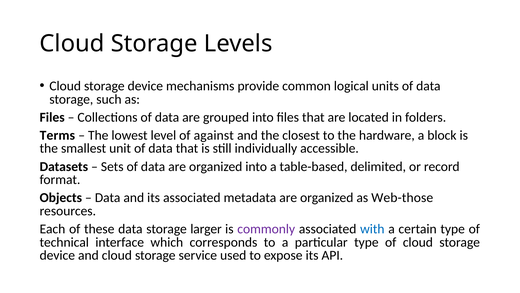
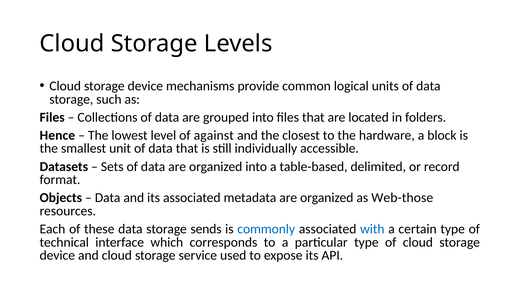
Terms: Terms -> Hence
larger: larger -> sends
commonly colour: purple -> blue
